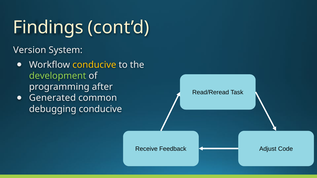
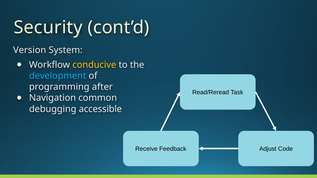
Findings: Findings -> Security
development colour: light green -> light blue
Generated: Generated -> Navigation
debugging conducive: conducive -> accessible
